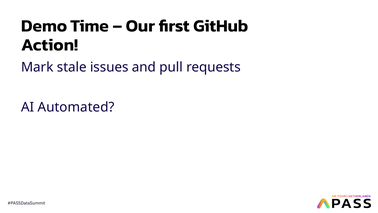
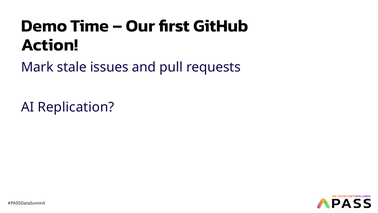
Automated: Automated -> Replication
